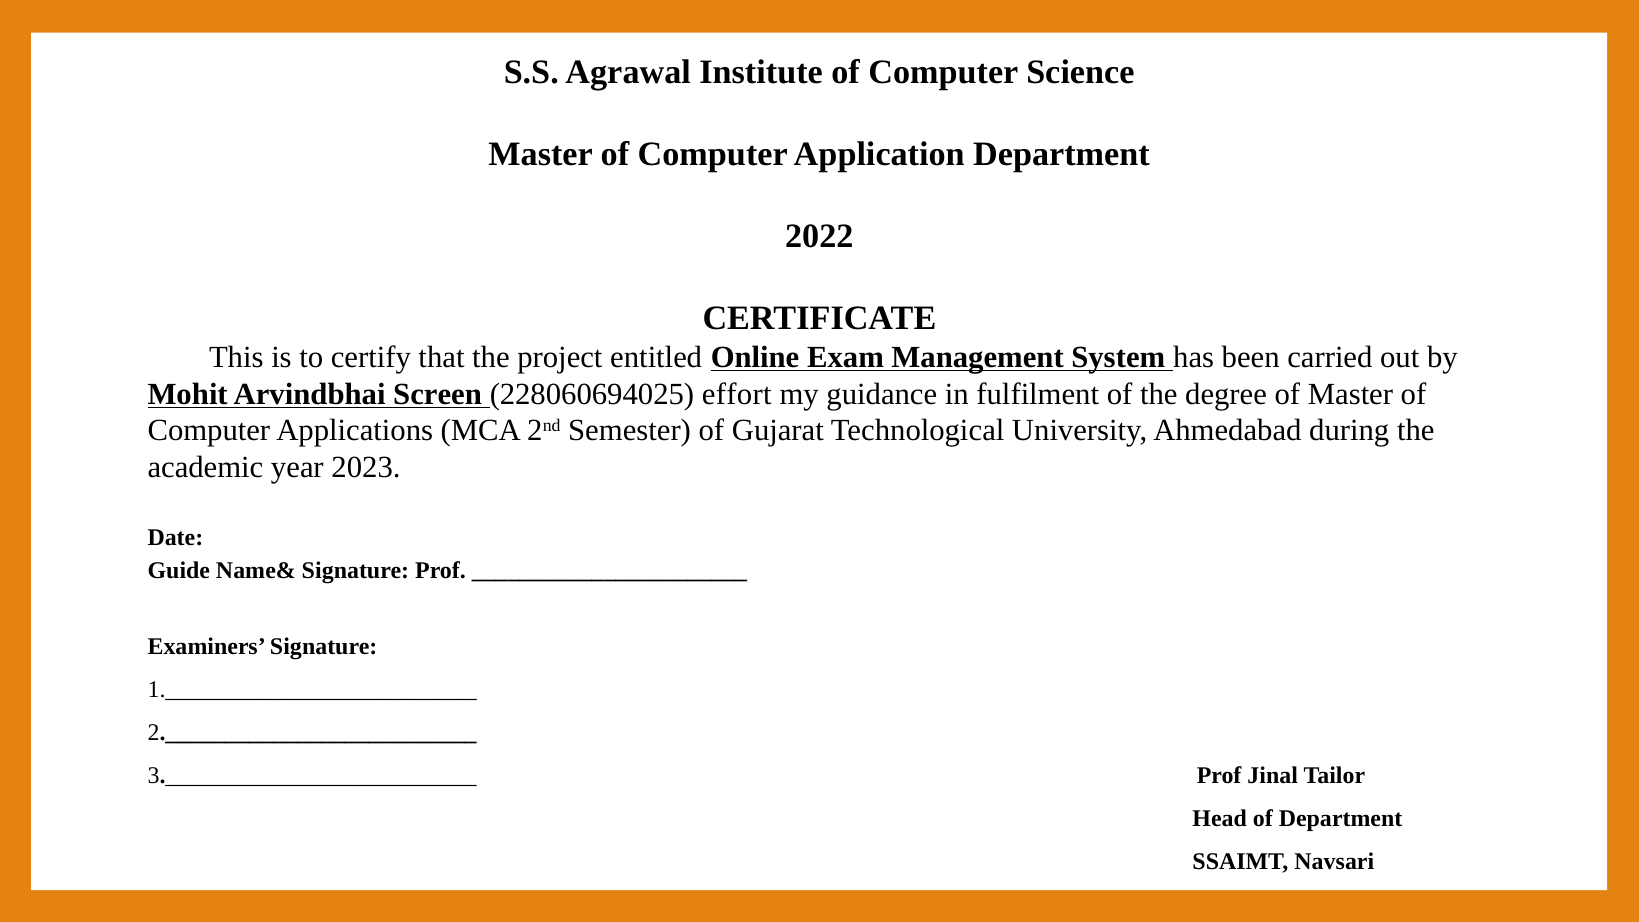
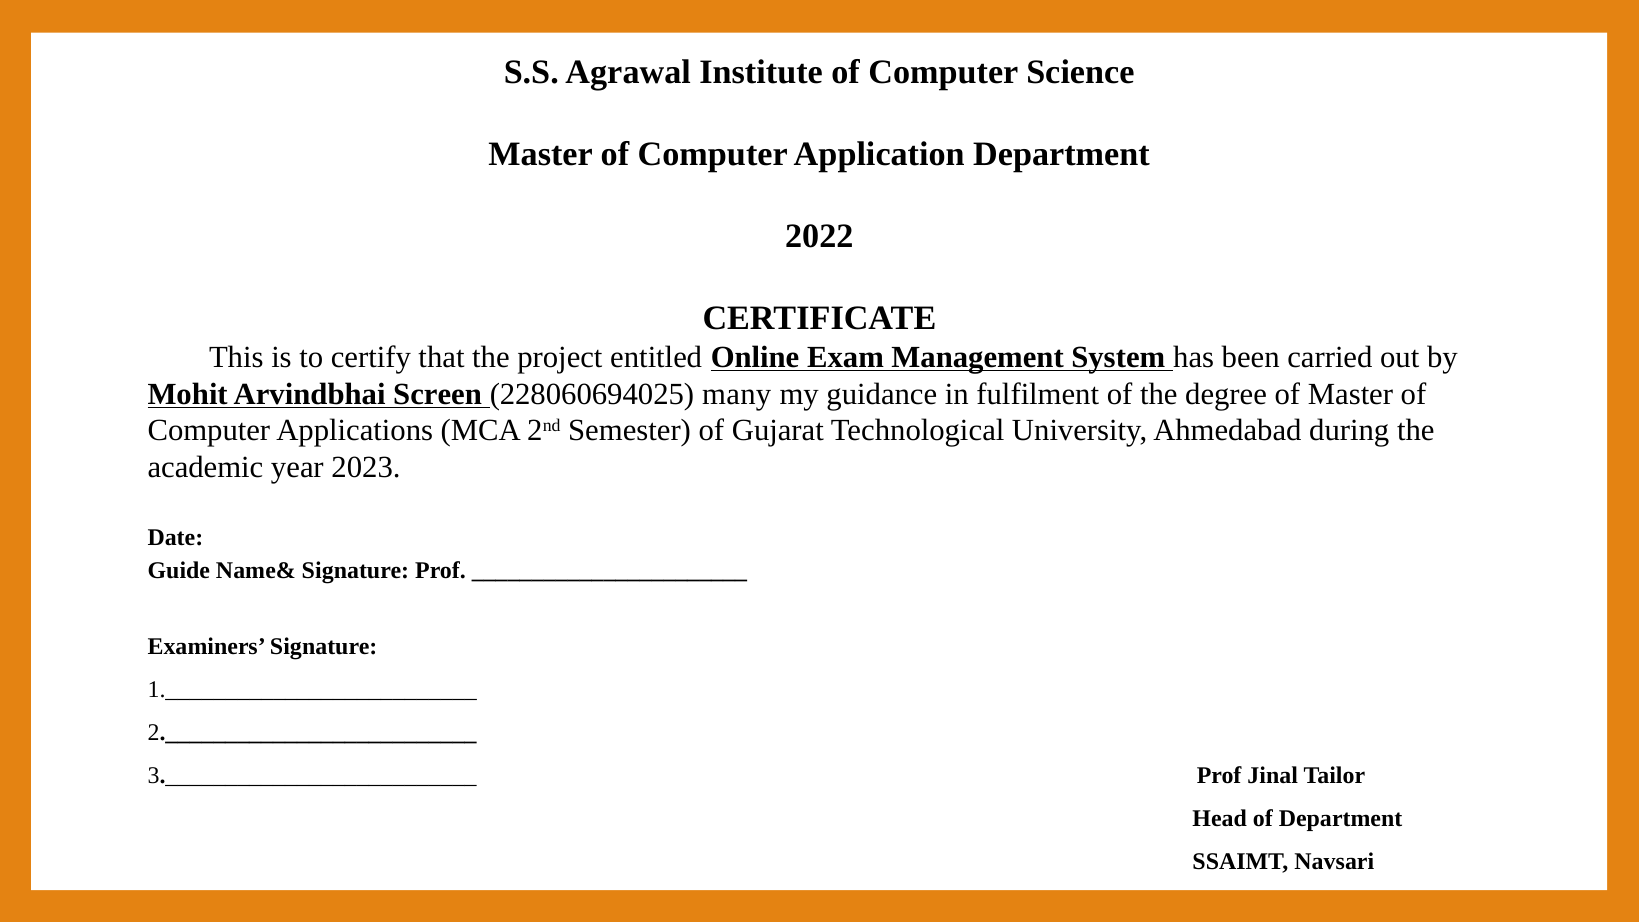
effort: effort -> many
